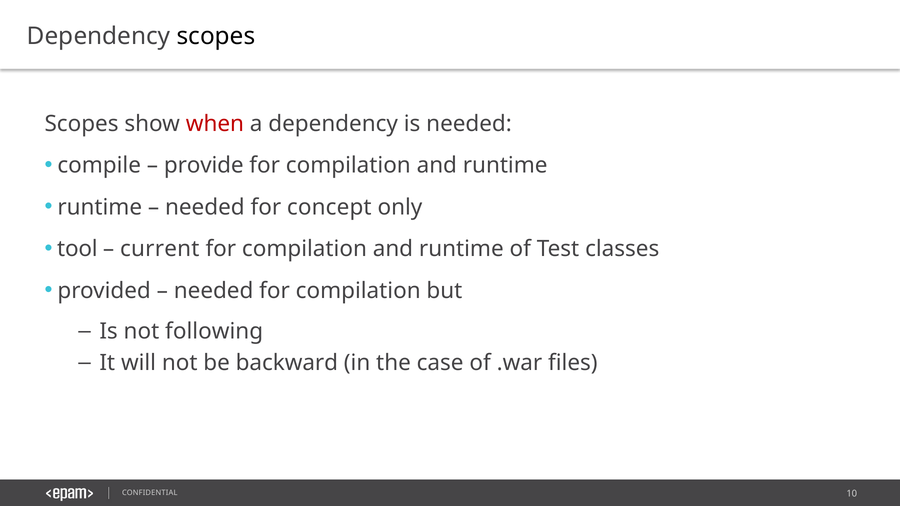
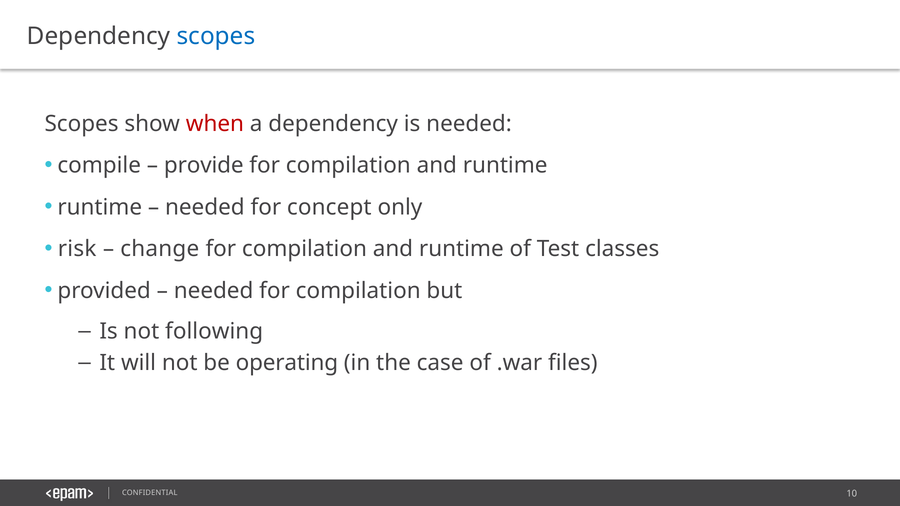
scopes at (216, 36) colour: black -> blue
tool: tool -> risk
current: current -> change
backward: backward -> operating
